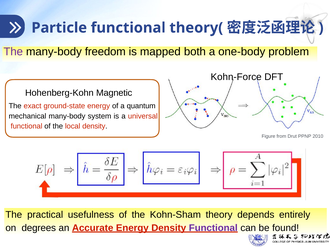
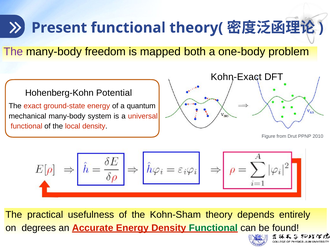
Particle: Particle -> Present
Kohn-Force: Kohn-Force -> Kohn-Exact
Magnetic: Magnetic -> Potential
Functional at (213, 228) colour: purple -> green
